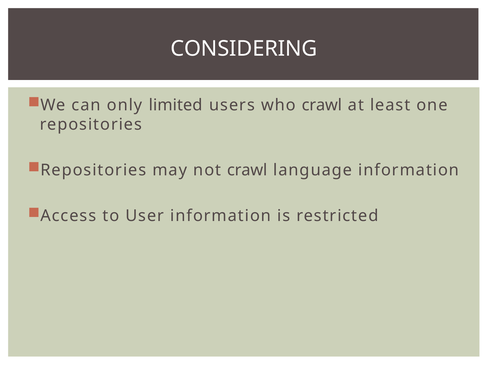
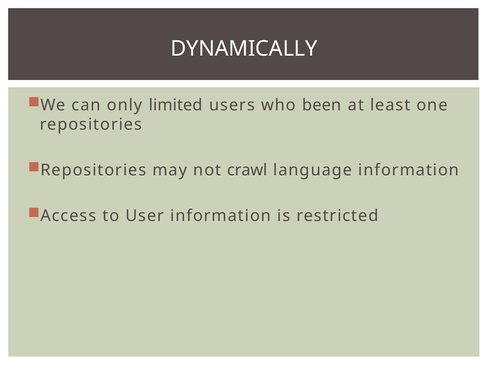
CONSIDERING: CONSIDERING -> DYNAMICALLY
who crawl: crawl -> been
